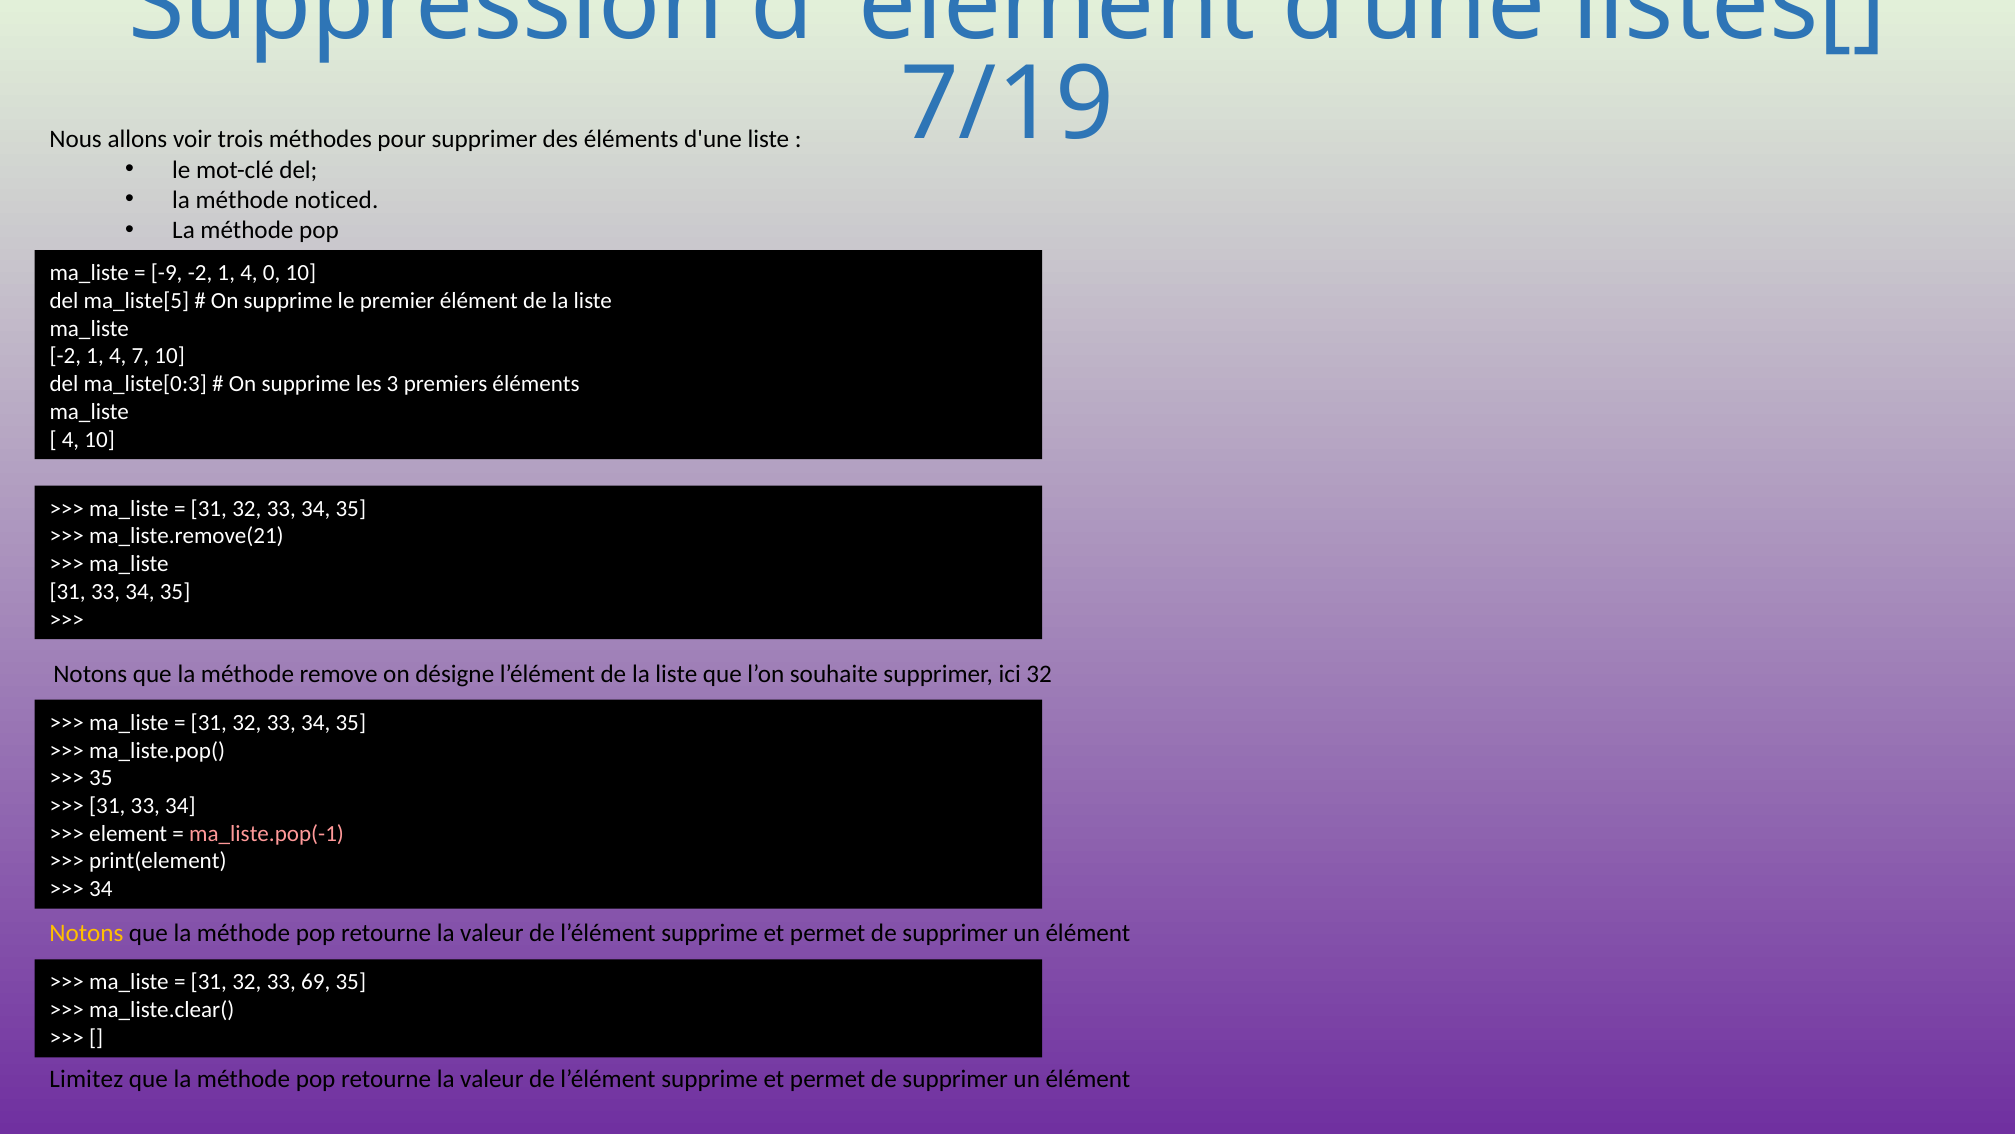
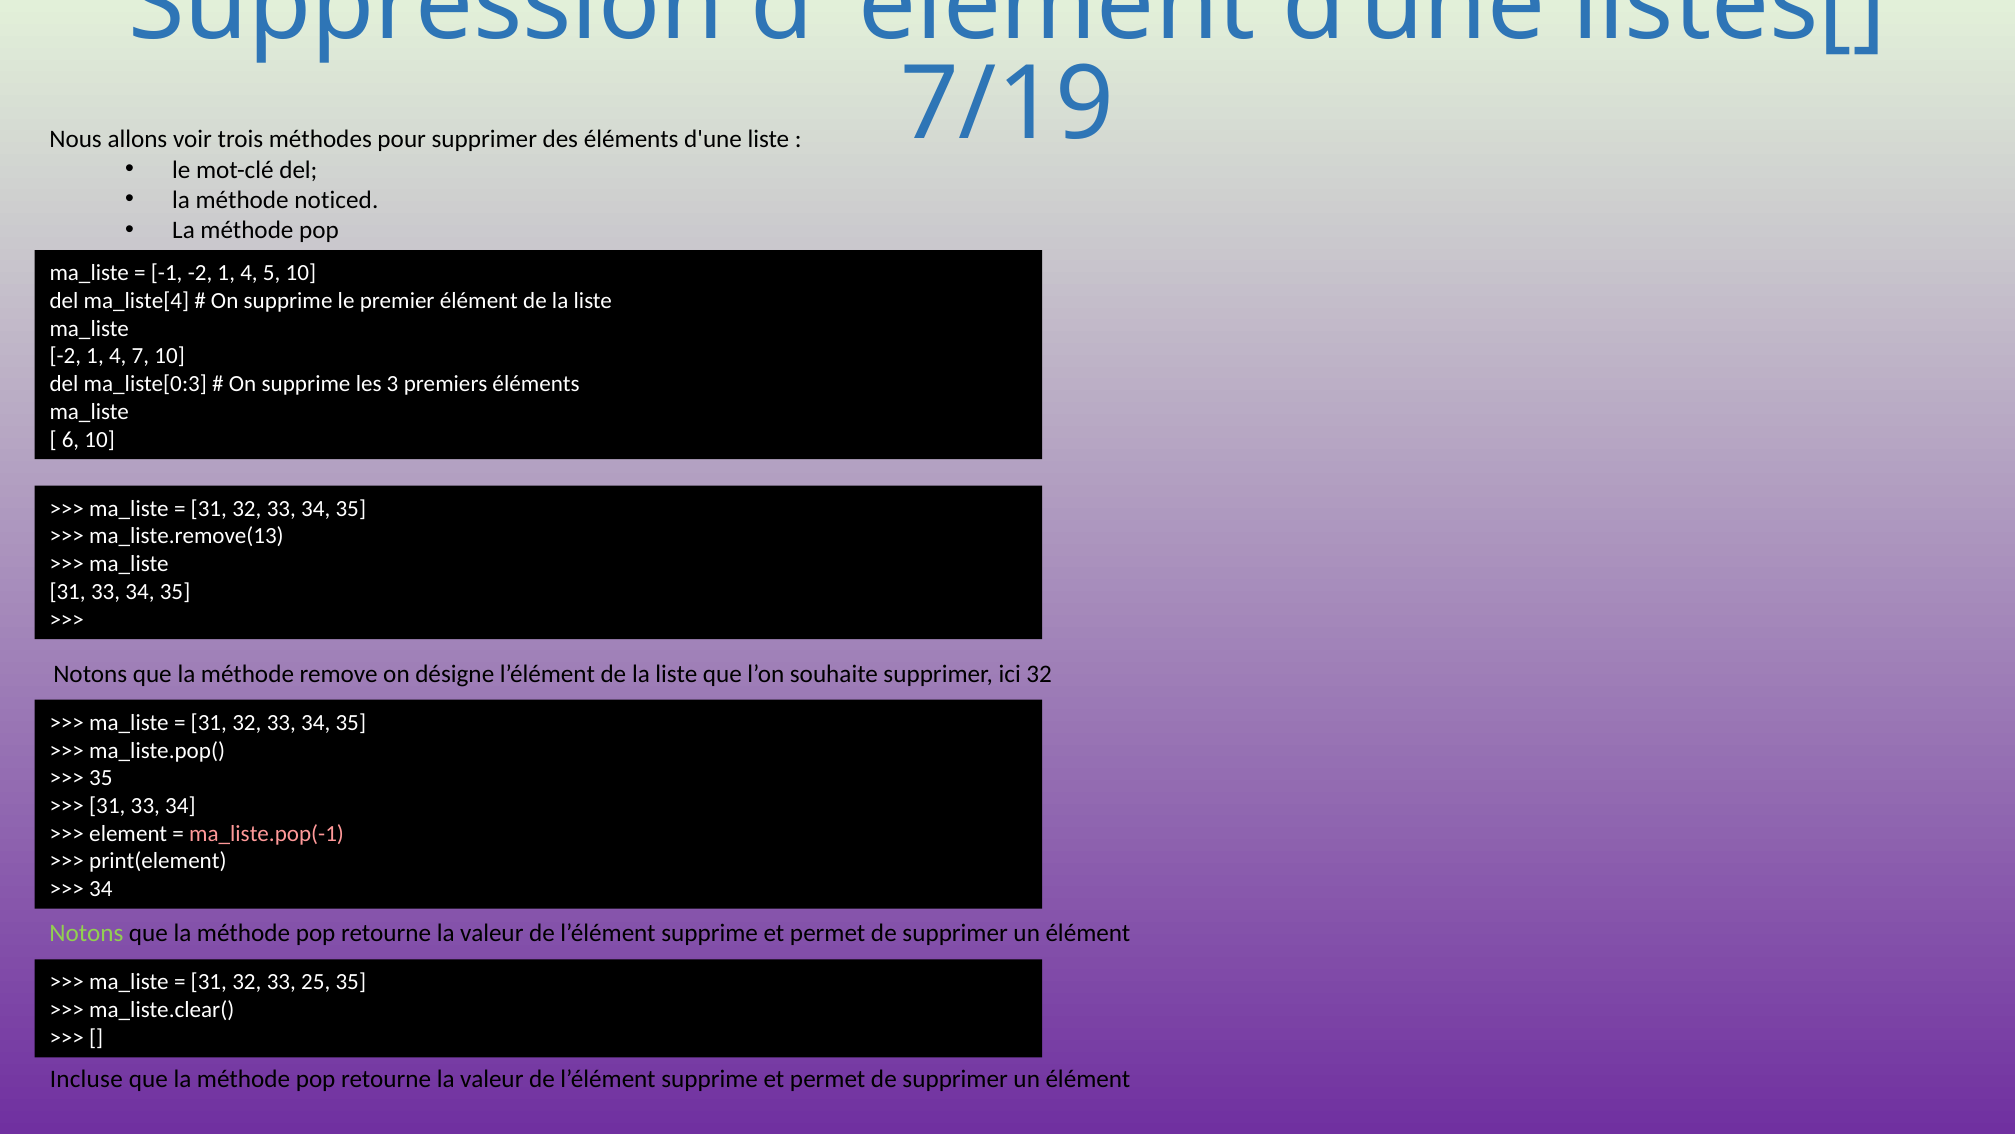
-9: -9 -> -1
0: 0 -> 5
ma_liste[5: ma_liste[5 -> ma_liste[4
4 at (70, 439): 4 -> 6
ma_liste.remove(21: ma_liste.remove(21 -> ma_liste.remove(13
Notons at (86, 932) colour: yellow -> light green
69: 69 -> 25
Limitez: Limitez -> Incluse
